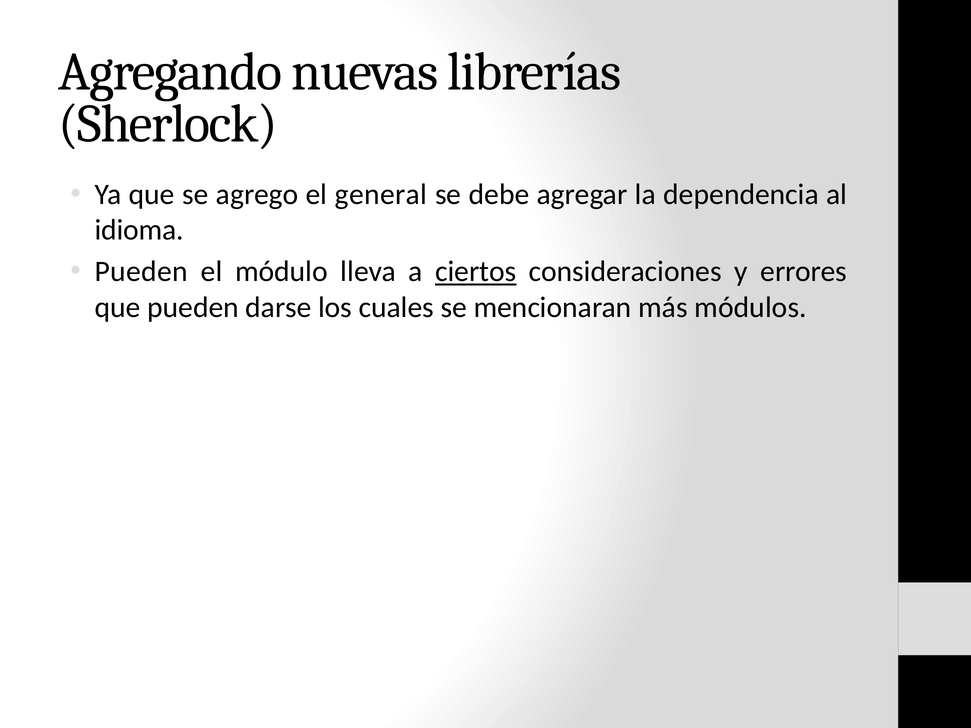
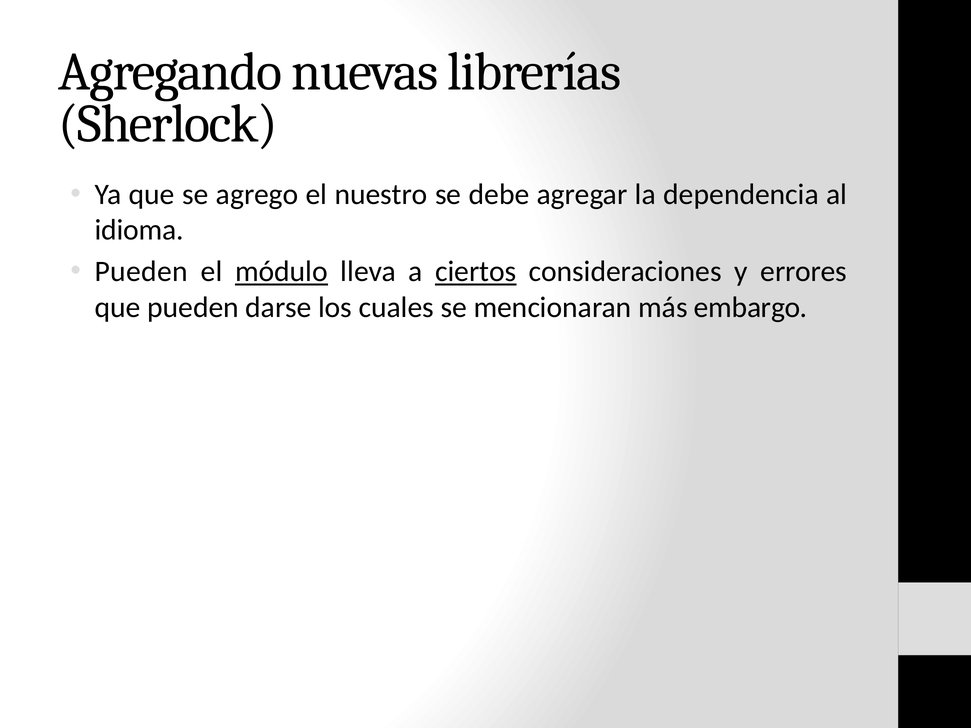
general: general -> nuestro
módulo underline: none -> present
módulos: módulos -> embargo
